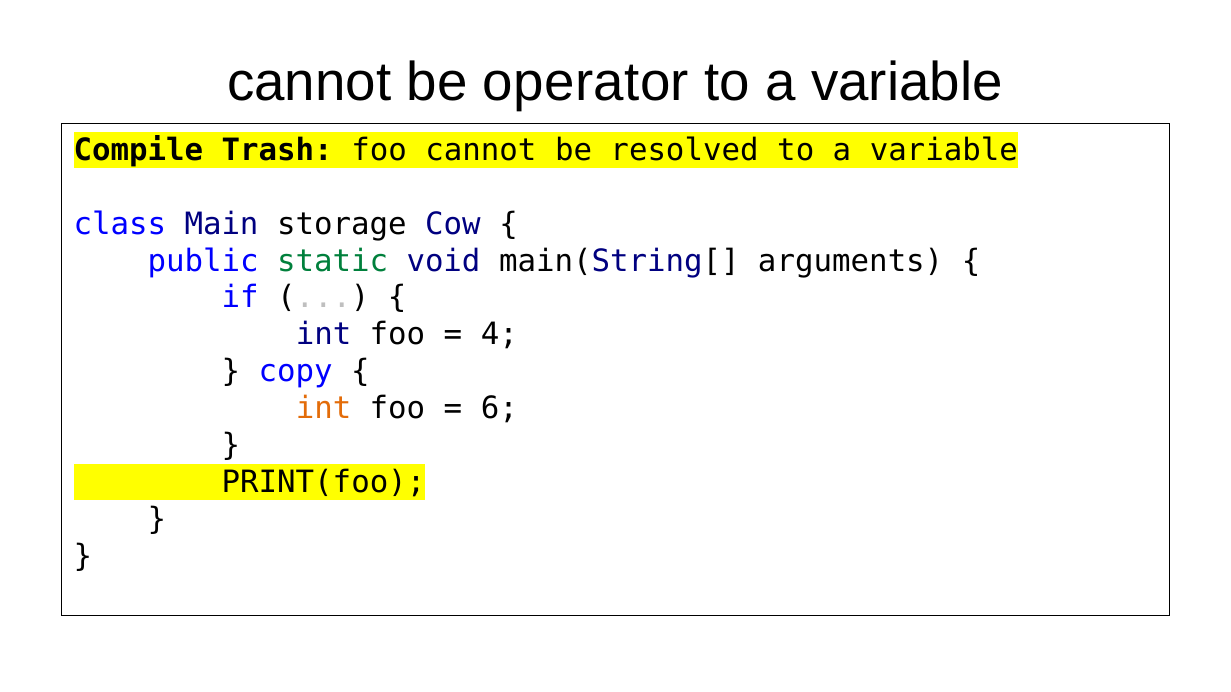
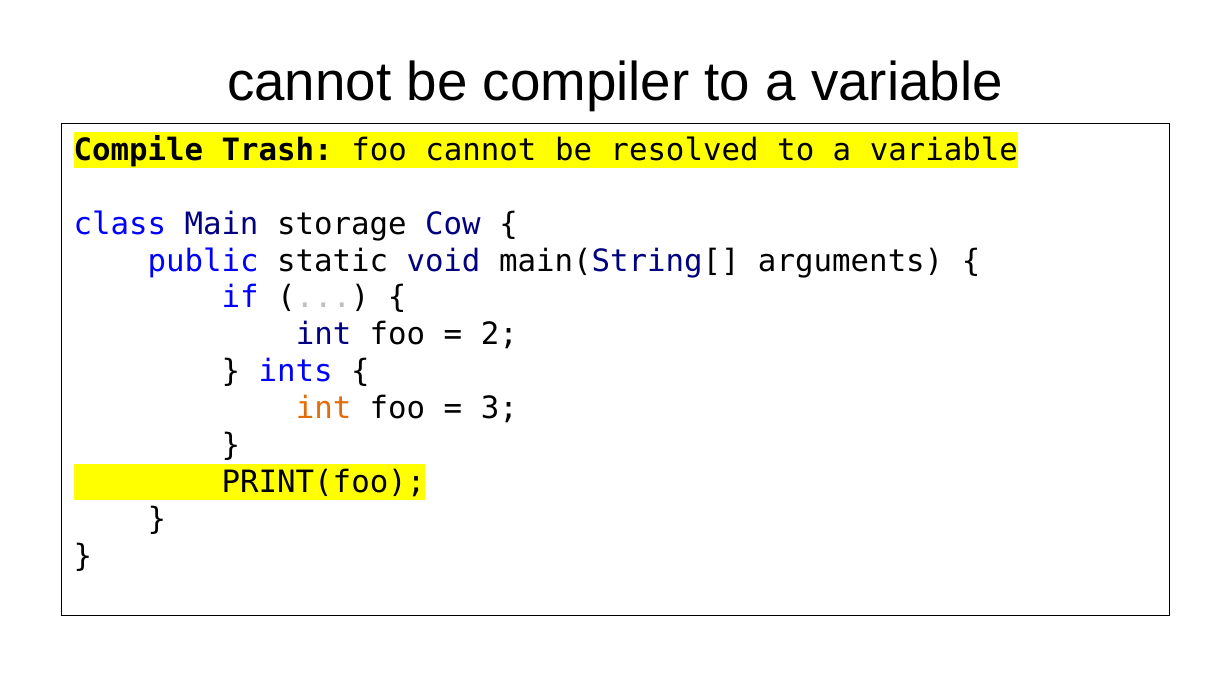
operator: operator -> compiler
static colour: green -> black
4: 4 -> 2
copy: copy -> ints
6: 6 -> 3
